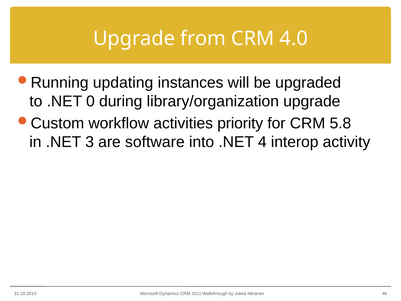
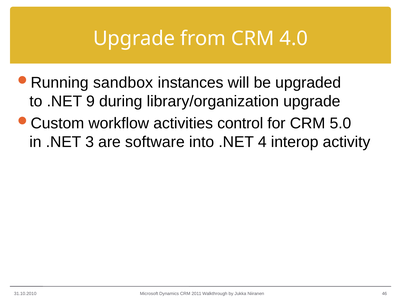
updating: updating -> sandbox
0: 0 -> 9
priority: priority -> control
5.8: 5.8 -> 5.0
